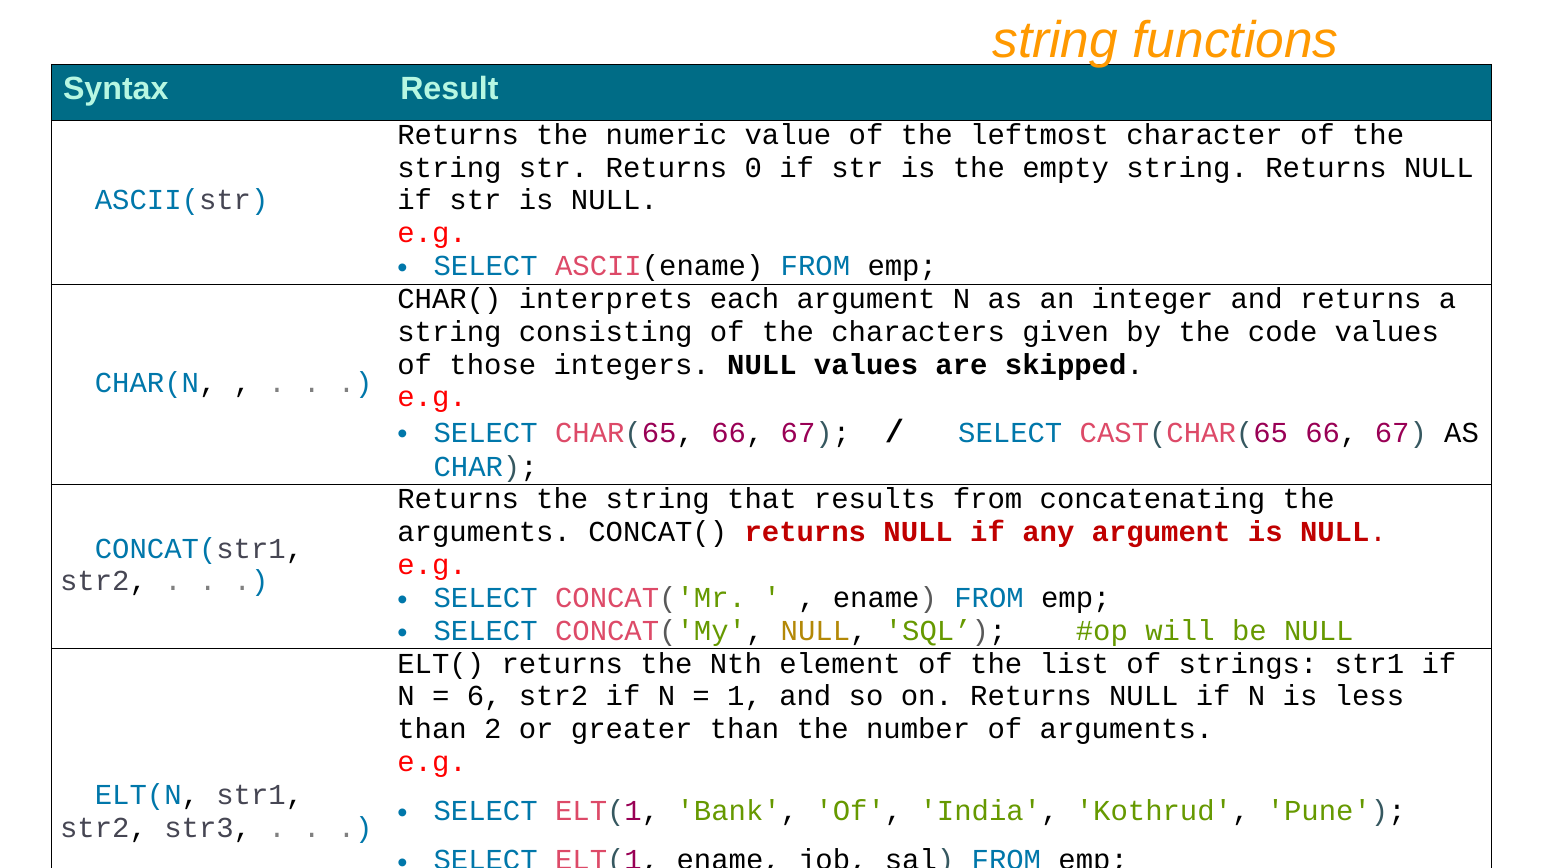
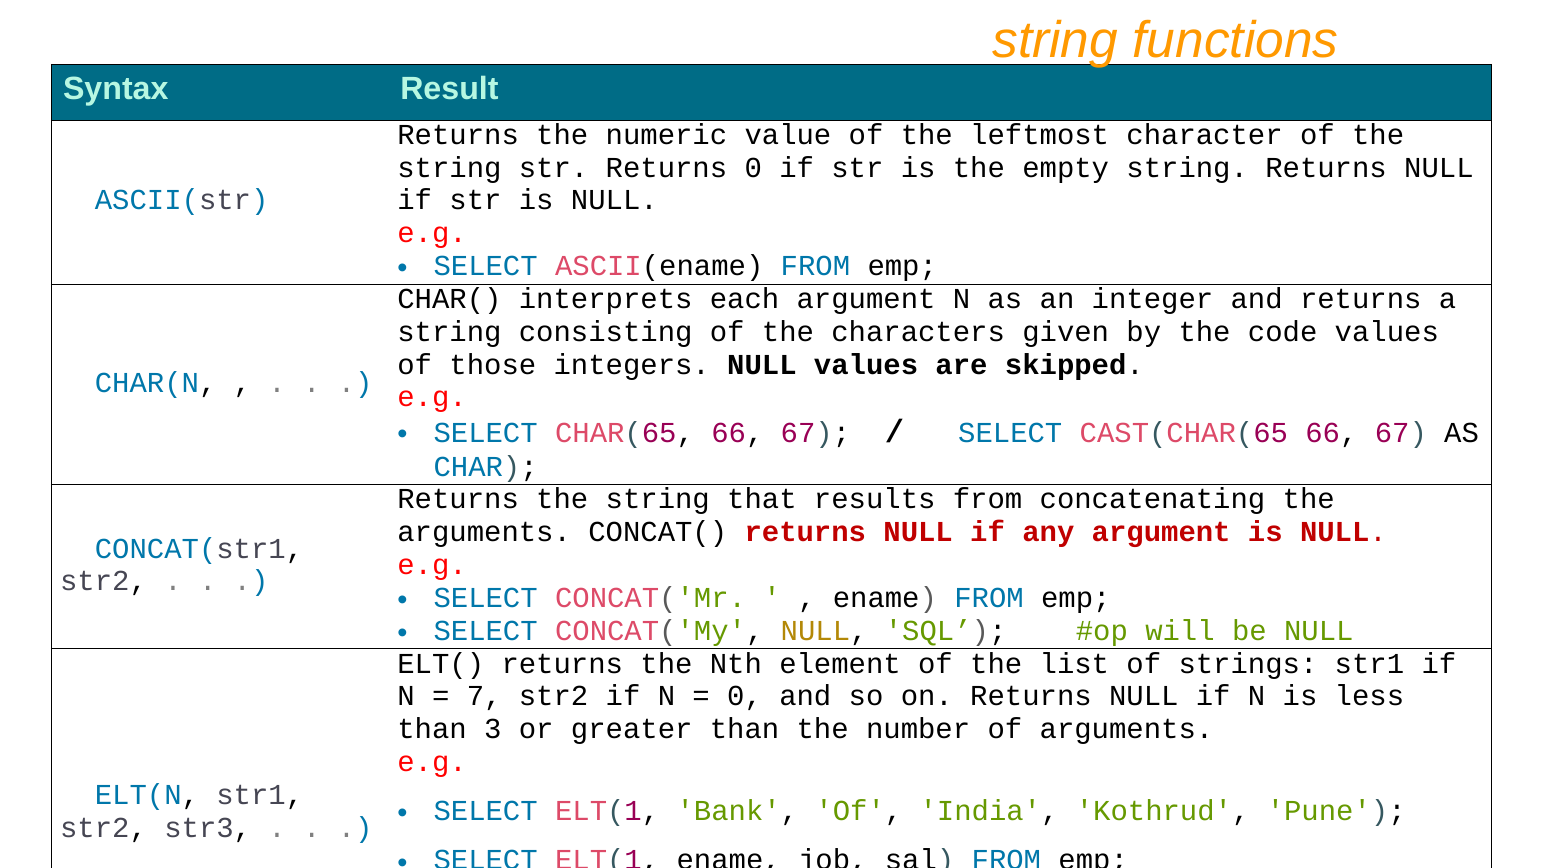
6: 6 -> 7
1 at (745, 696): 1 -> 0
2: 2 -> 3
